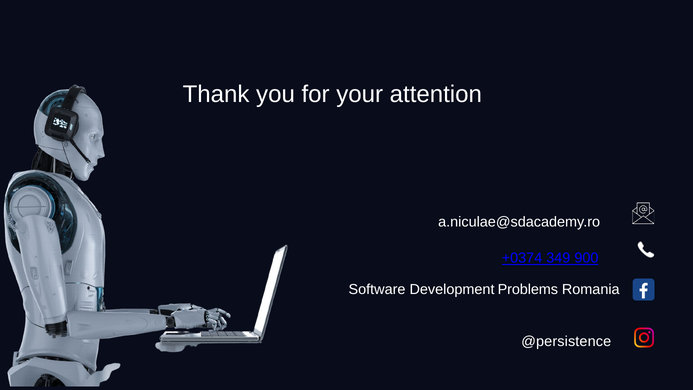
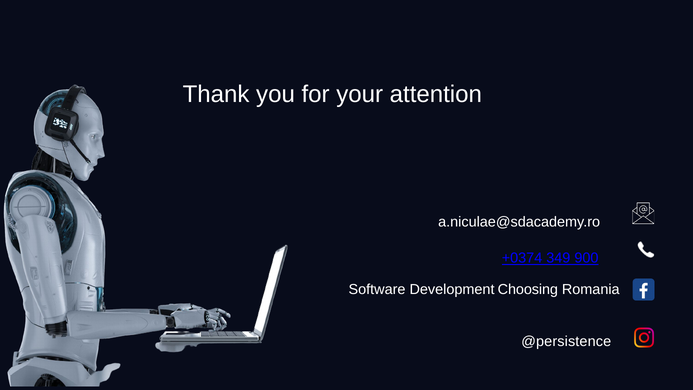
Problems: Problems -> Choosing
